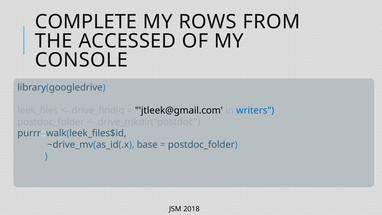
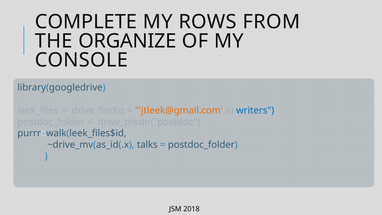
ACCESSED: ACCESSED -> ORGANIZE
jtleek@gmail.com colour: black -> orange
base: base -> talks
